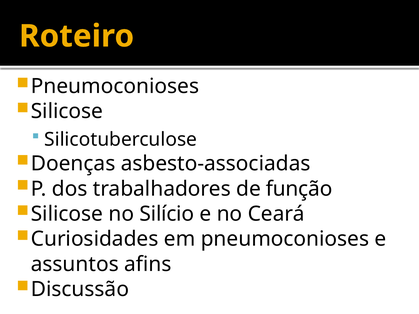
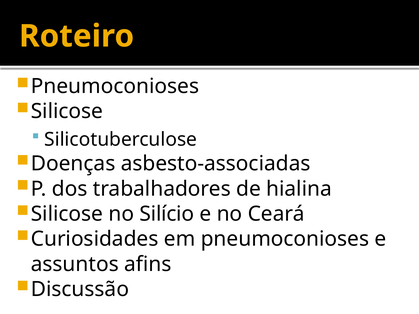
função: função -> hialina
